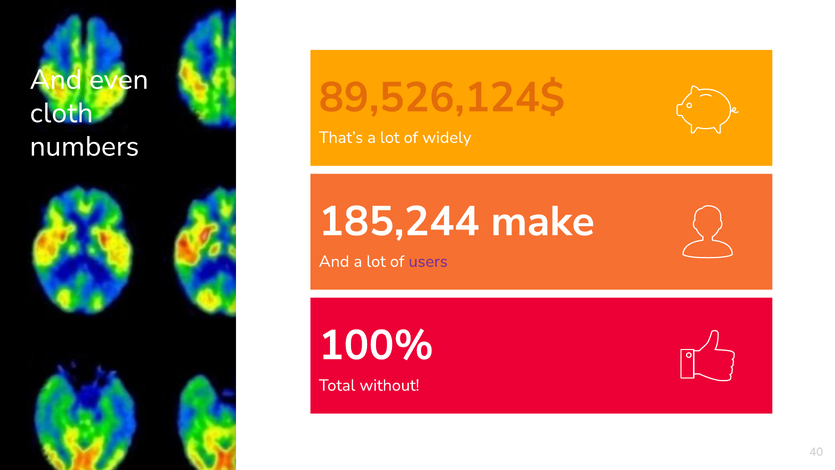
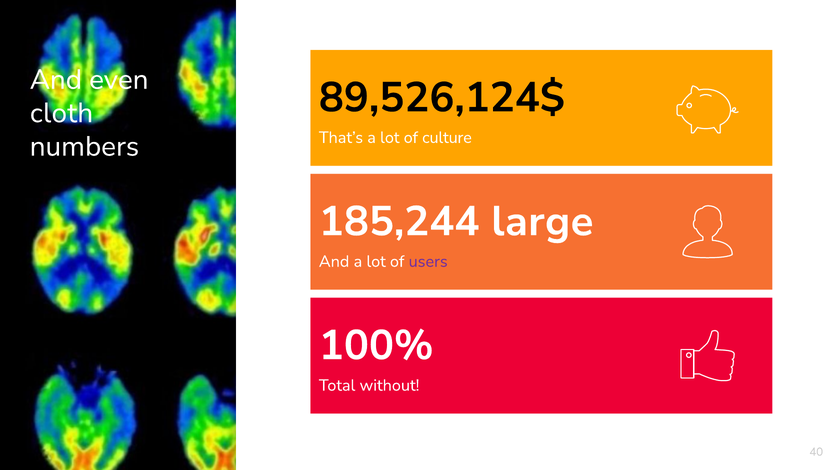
89,526,124$ colour: orange -> black
widely: widely -> culture
make: make -> large
